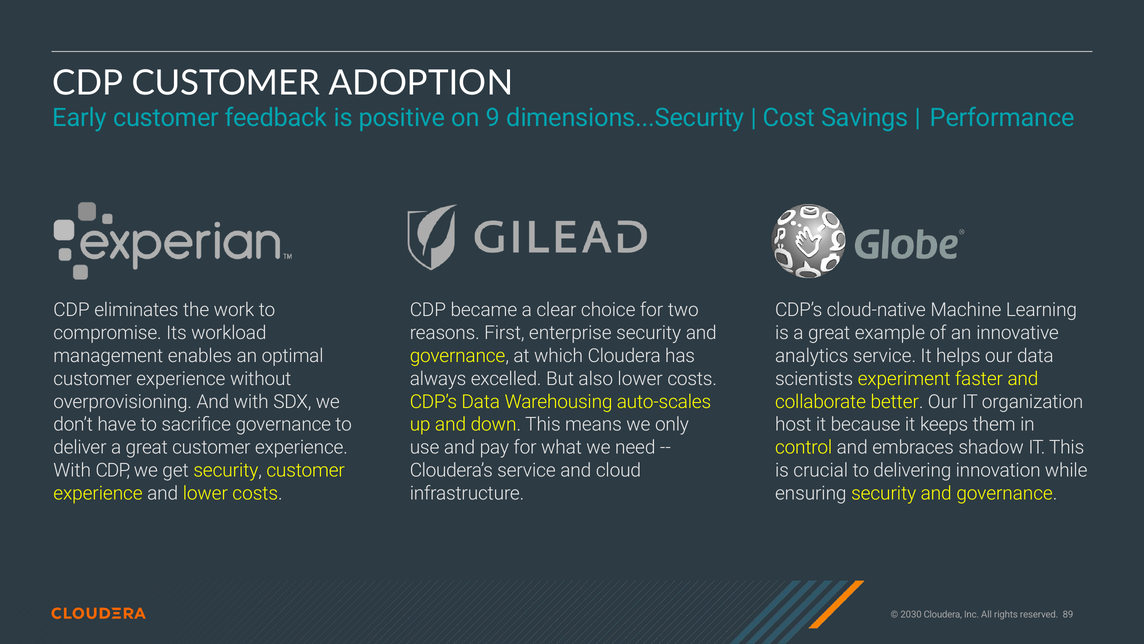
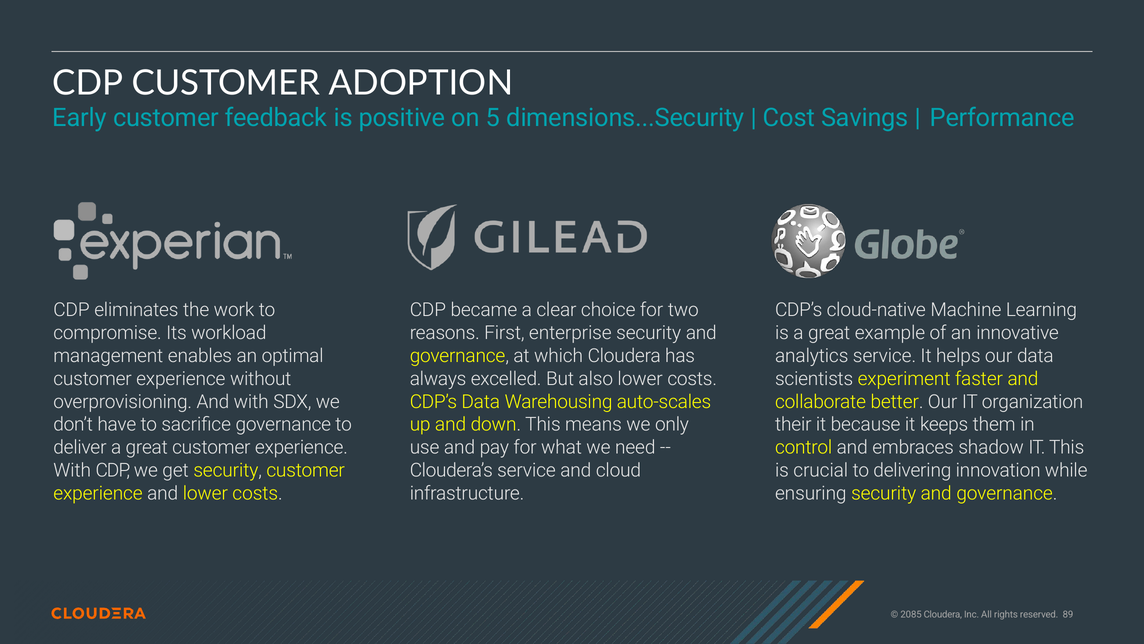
9: 9 -> 5
host: host -> their
2030: 2030 -> 2085
